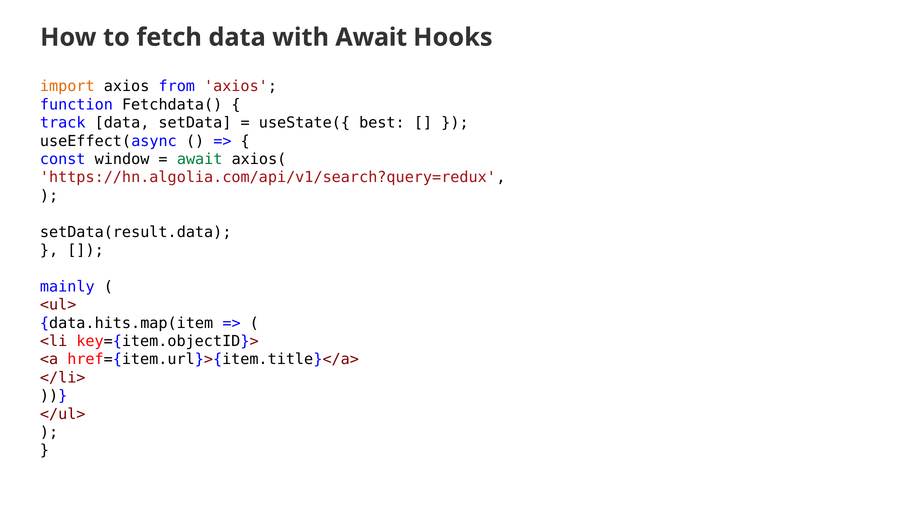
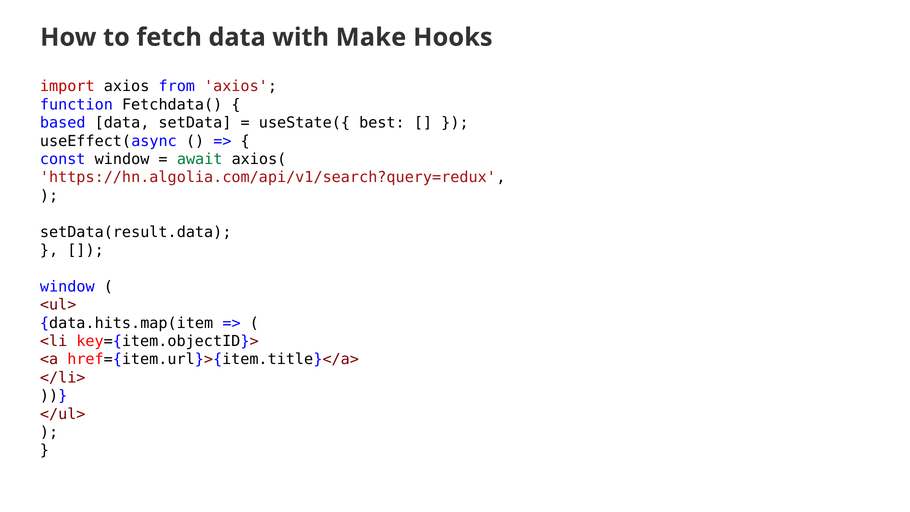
with Await: Await -> Make
import colour: orange -> red
track: track -> based
mainly at (67, 287): mainly -> window
